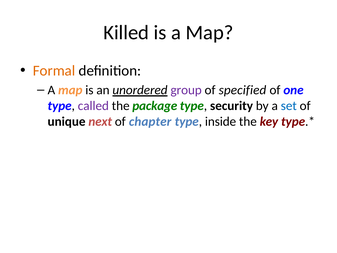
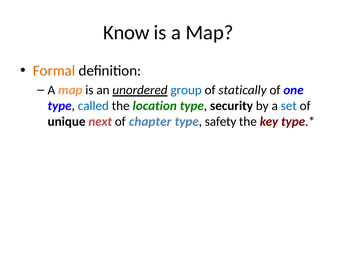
Killed: Killed -> Know
group colour: purple -> blue
specified: specified -> statically
called colour: purple -> blue
package: package -> location
inside: inside -> safety
